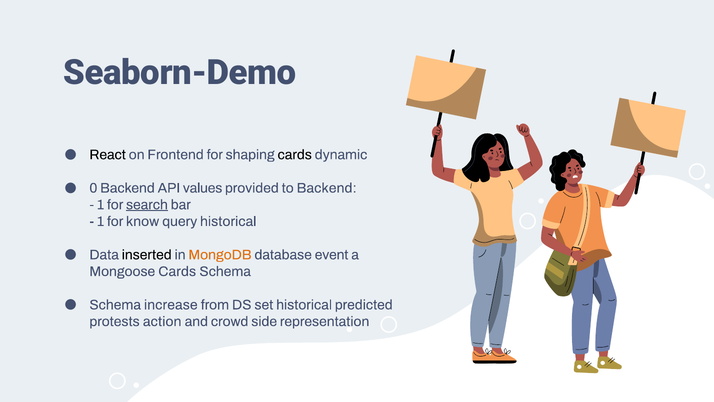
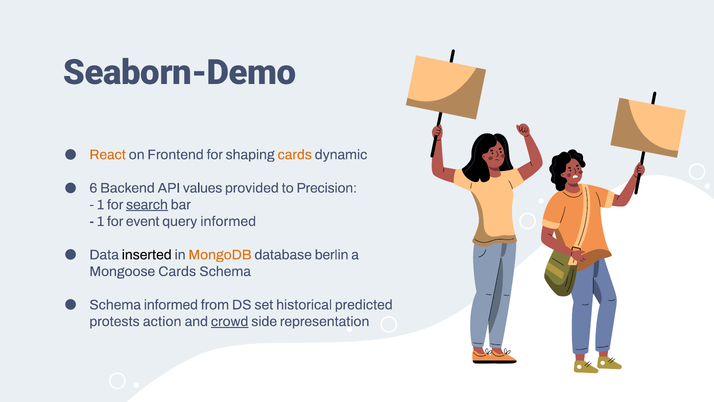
React colour: black -> orange
cards at (295, 154) colour: black -> orange
0: 0 -> 6
to Backend: Backend -> Precision
know: know -> event
query historical: historical -> informed
event: event -> berlin
Schema increase: increase -> informed
crowd underline: none -> present
